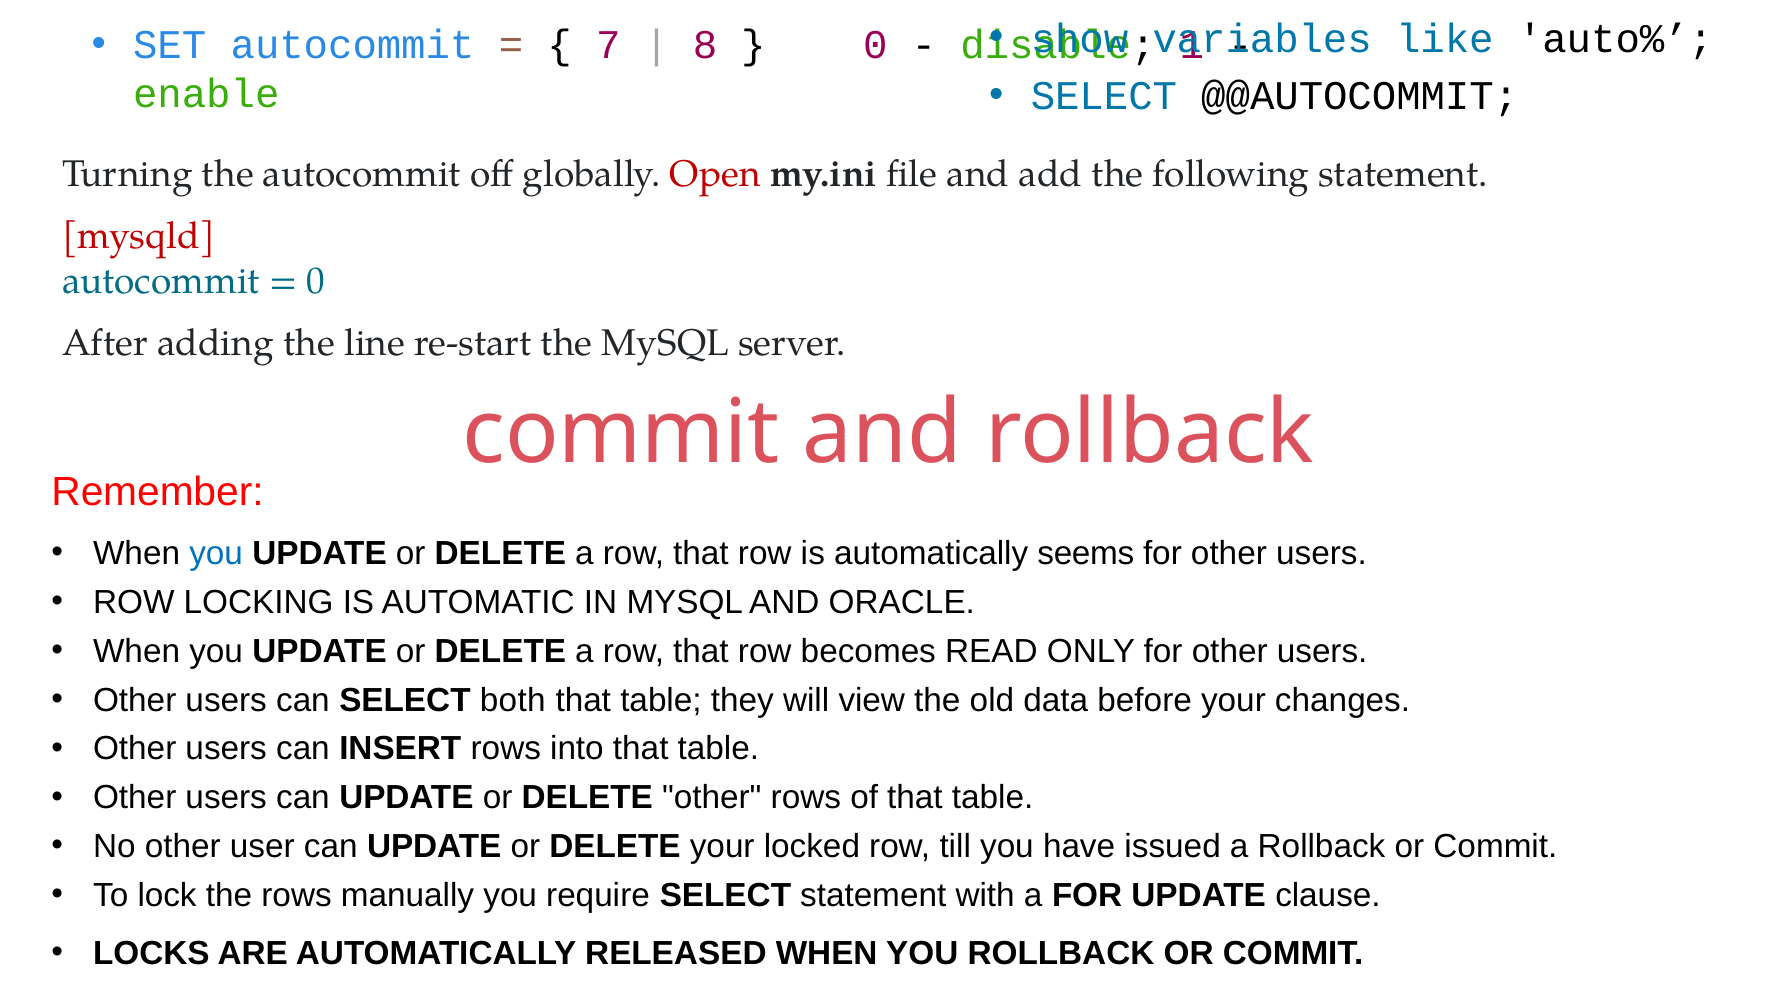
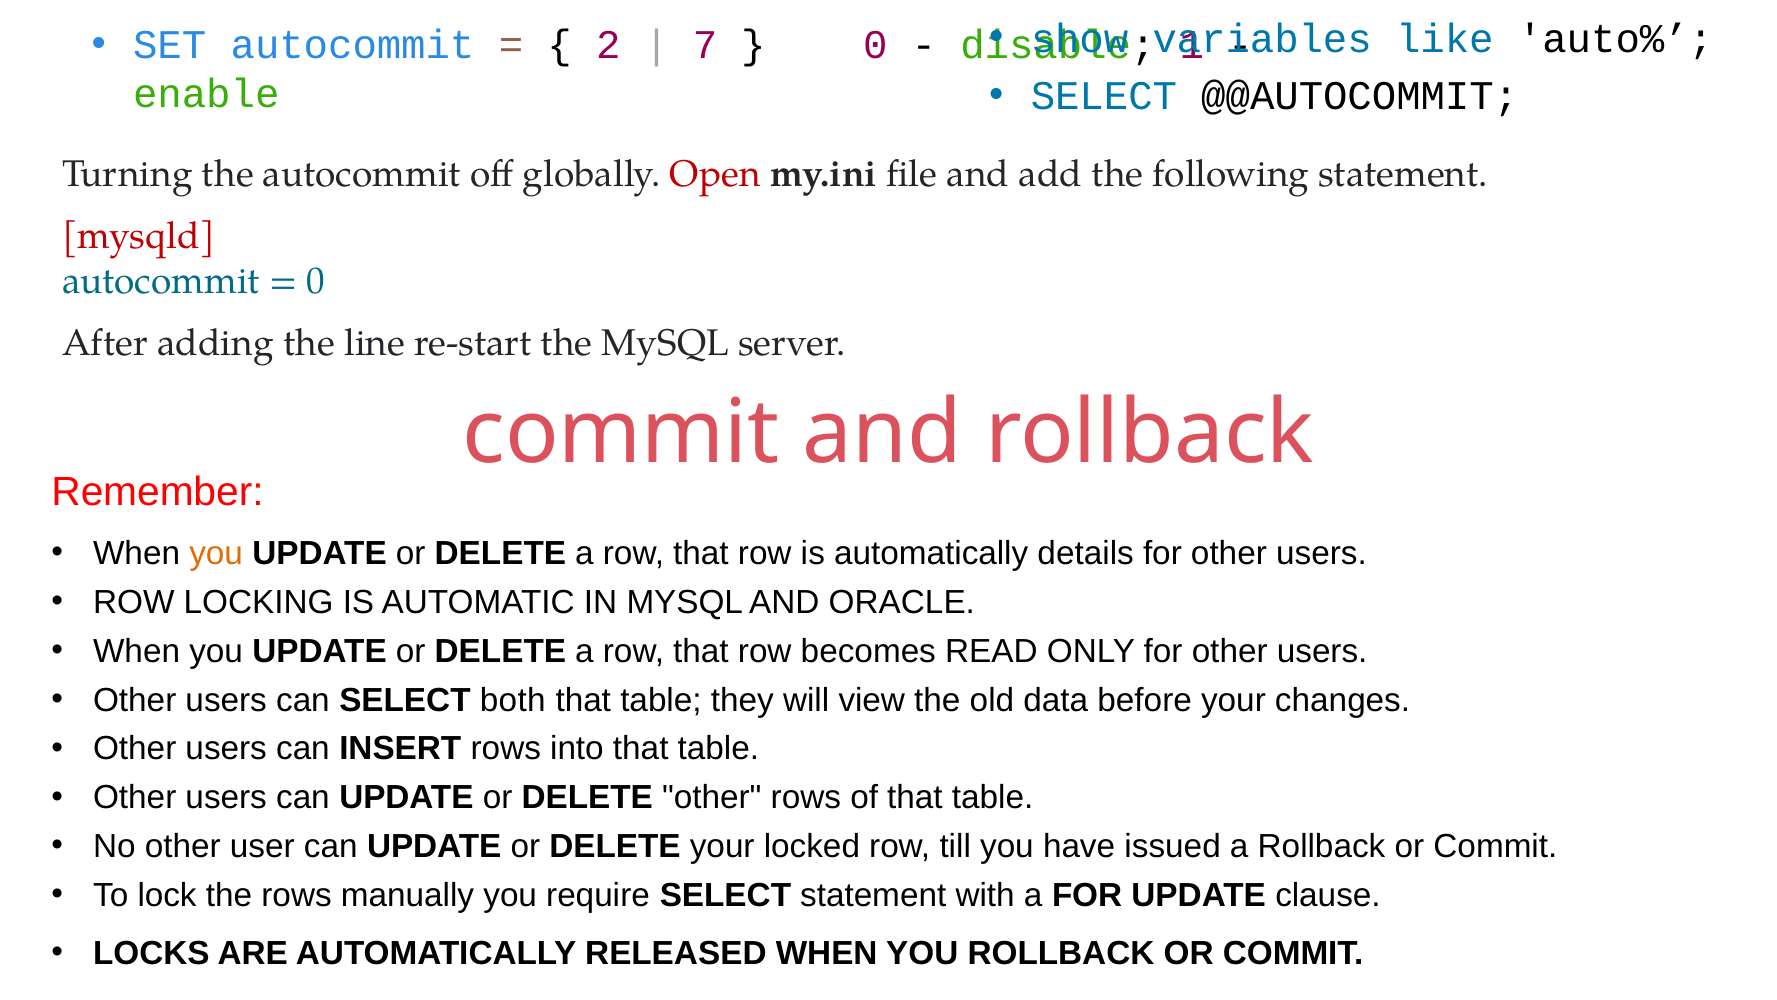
7: 7 -> 2
8: 8 -> 7
you at (216, 553) colour: blue -> orange
seems: seems -> details
